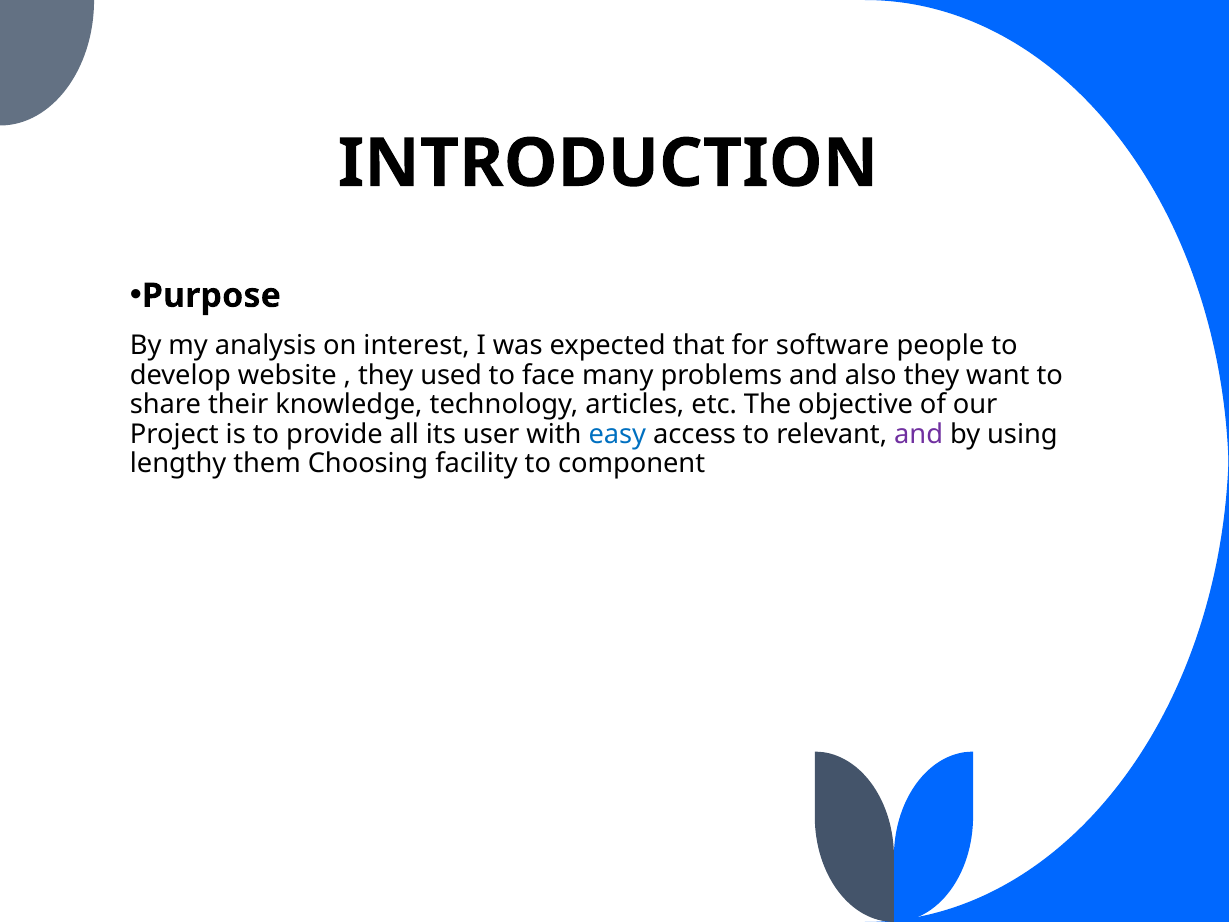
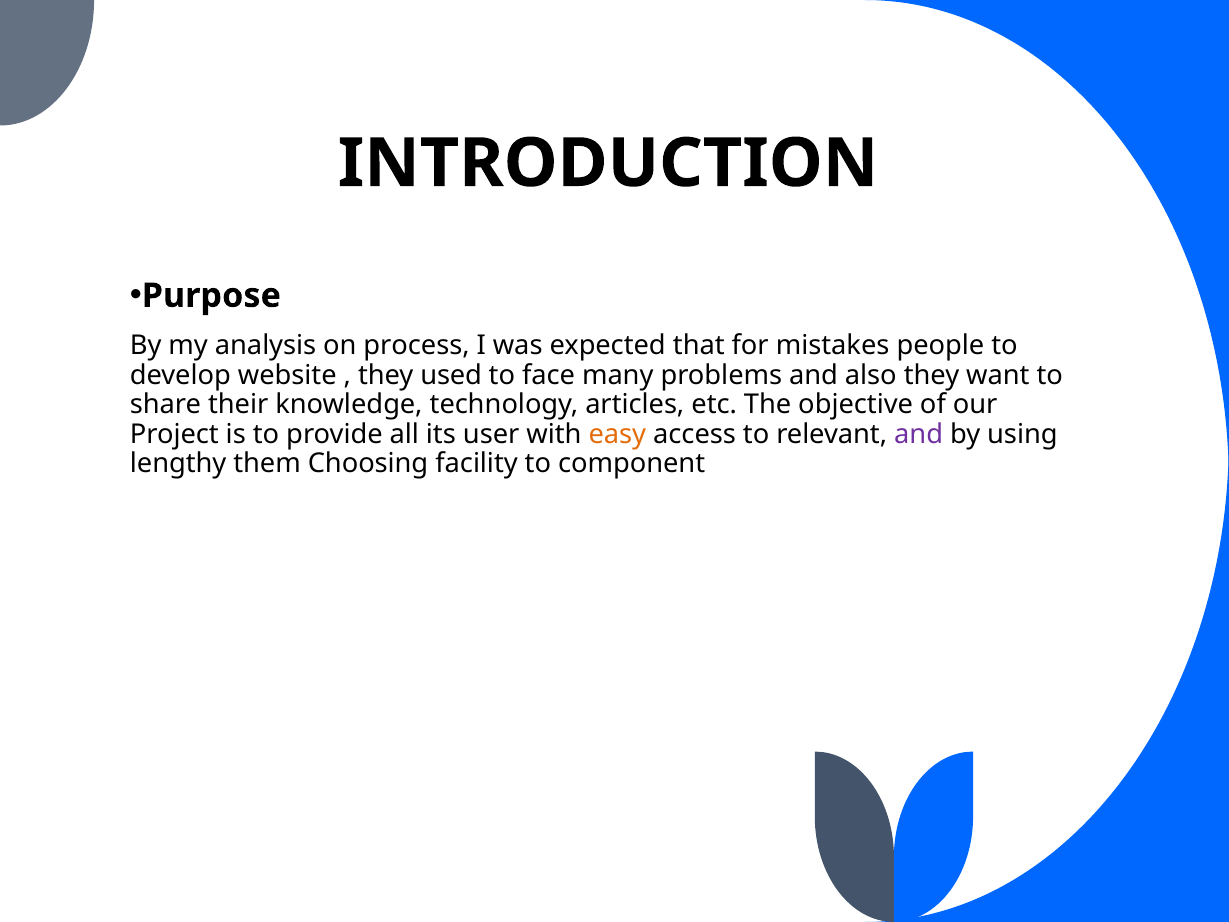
interest: interest -> process
software: software -> mistakes
easy colour: blue -> orange
